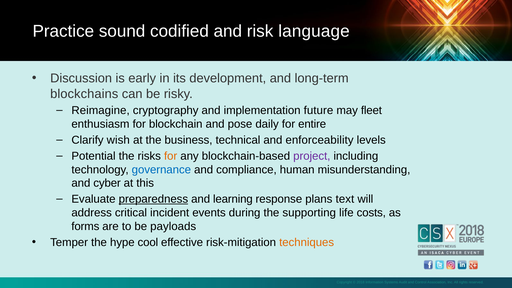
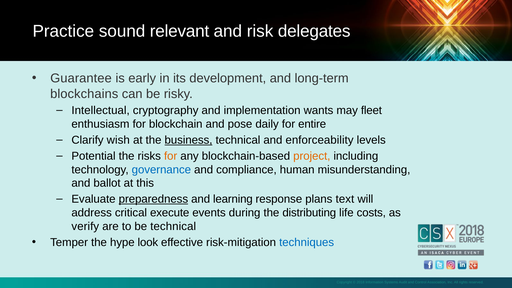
codified: codified -> relevant
language: language -> delegates
Discussion: Discussion -> Guarantee
Reimagine: Reimagine -> Intellectual
future: future -> wants
business underline: none -> present
project colour: purple -> orange
cyber: cyber -> ballot
incident: incident -> execute
supporting: supporting -> distributing
forms: forms -> verify
be payloads: payloads -> technical
cool: cool -> look
techniques colour: orange -> blue
